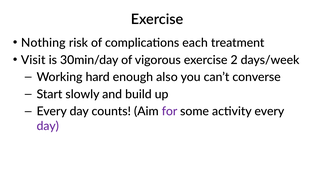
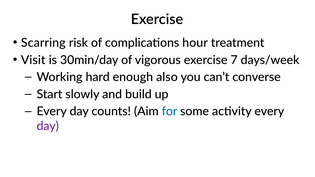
Nothing: Nothing -> Scarring
each: each -> hour
2: 2 -> 7
for colour: purple -> blue
